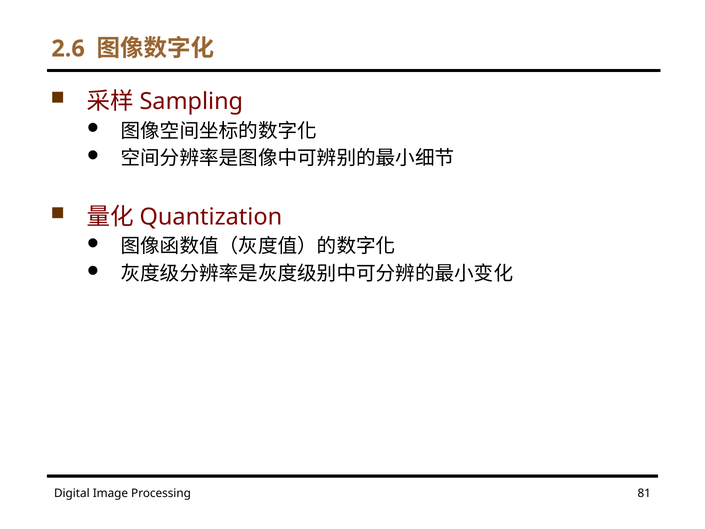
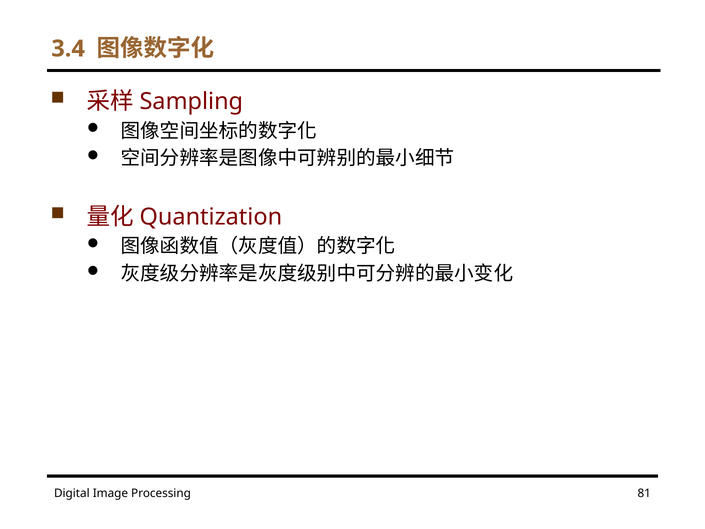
2.6: 2.6 -> 3.4
